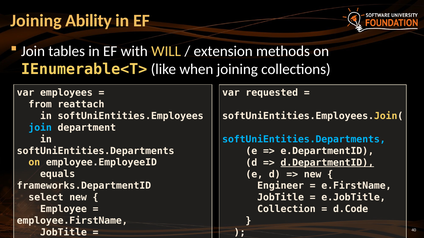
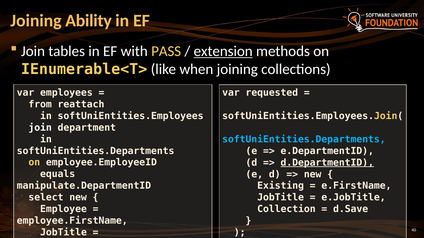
WILL: WILL -> PASS
extension underline: none -> present
join at (40, 128) colour: light blue -> white
frameworks.DepartmentID: frameworks.DepartmentID -> manipulate.DepartmentID
Engineer: Engineer -> Existing
d.Code: d.Code -> d.Save
